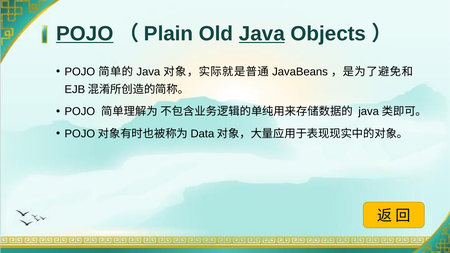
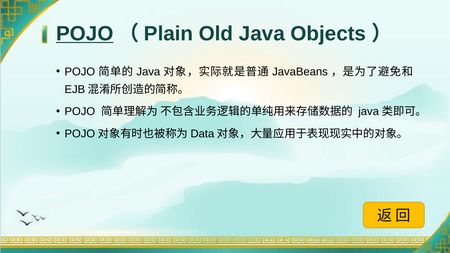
Java at (262, 34) underline: present -> none
